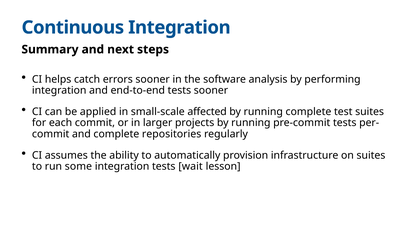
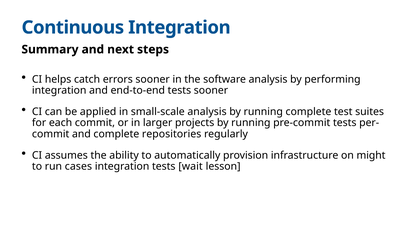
small-scale affected: affected -> analysis
on suites: suites -> might
some: some -> cases
